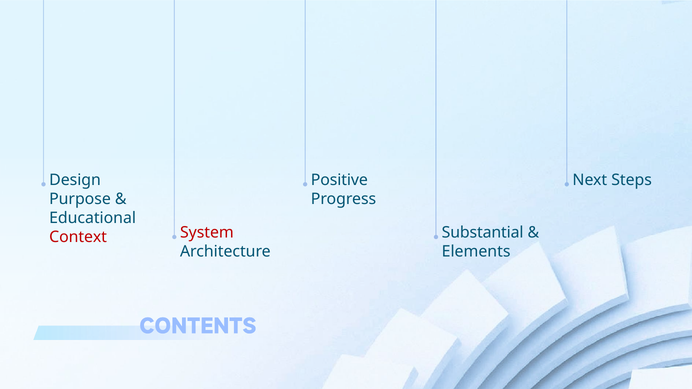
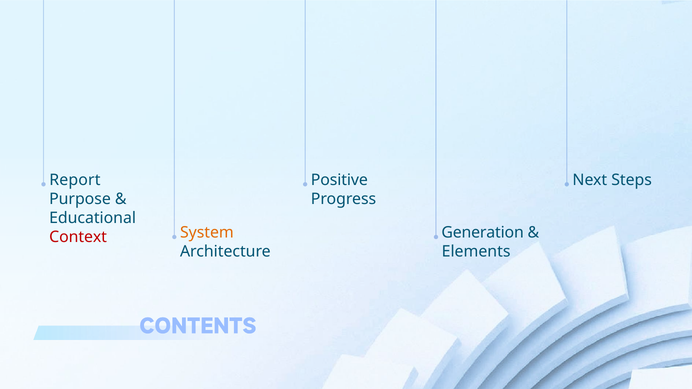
Design: Design -> Report
System colour: red -> orange
Substantial: Substantial -> Generation
